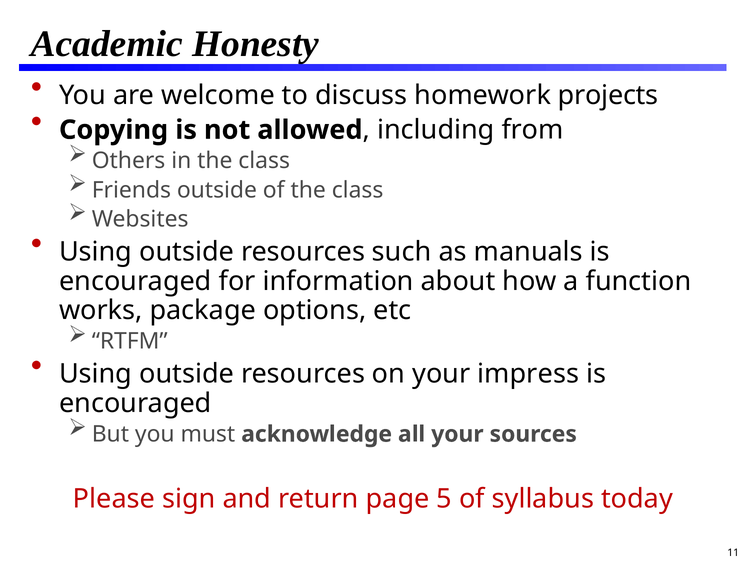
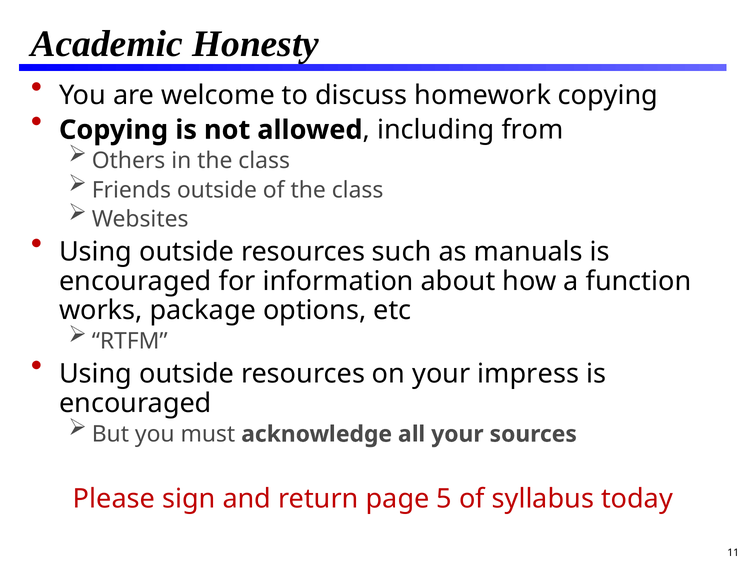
homework projects: projects -> copying
